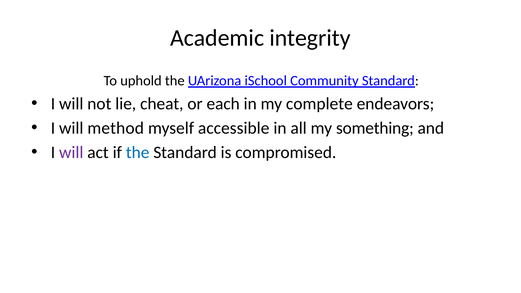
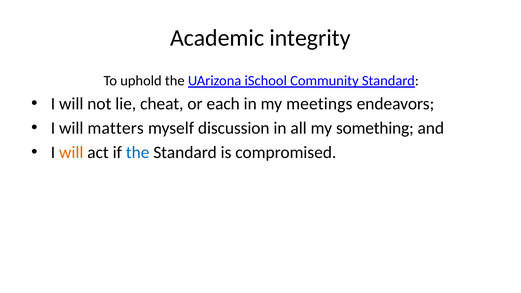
complete: complete -> meetings
method: method -> matters
accessible: accessible -> discussion
will at (71, 152) colour: purple -> orange
